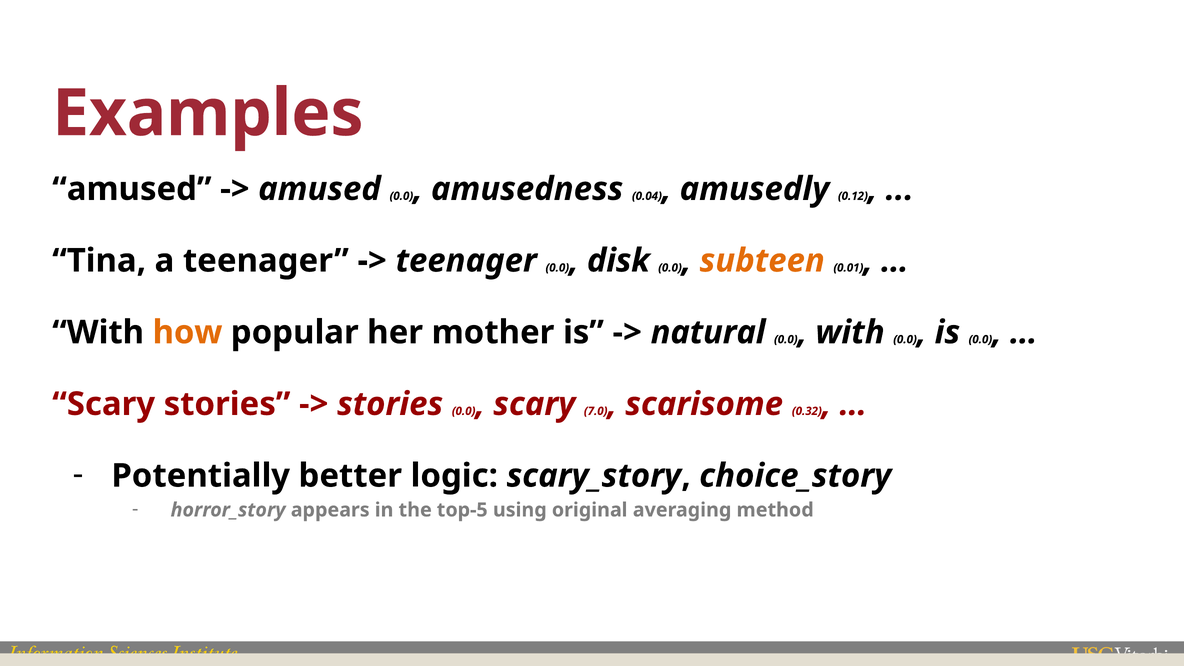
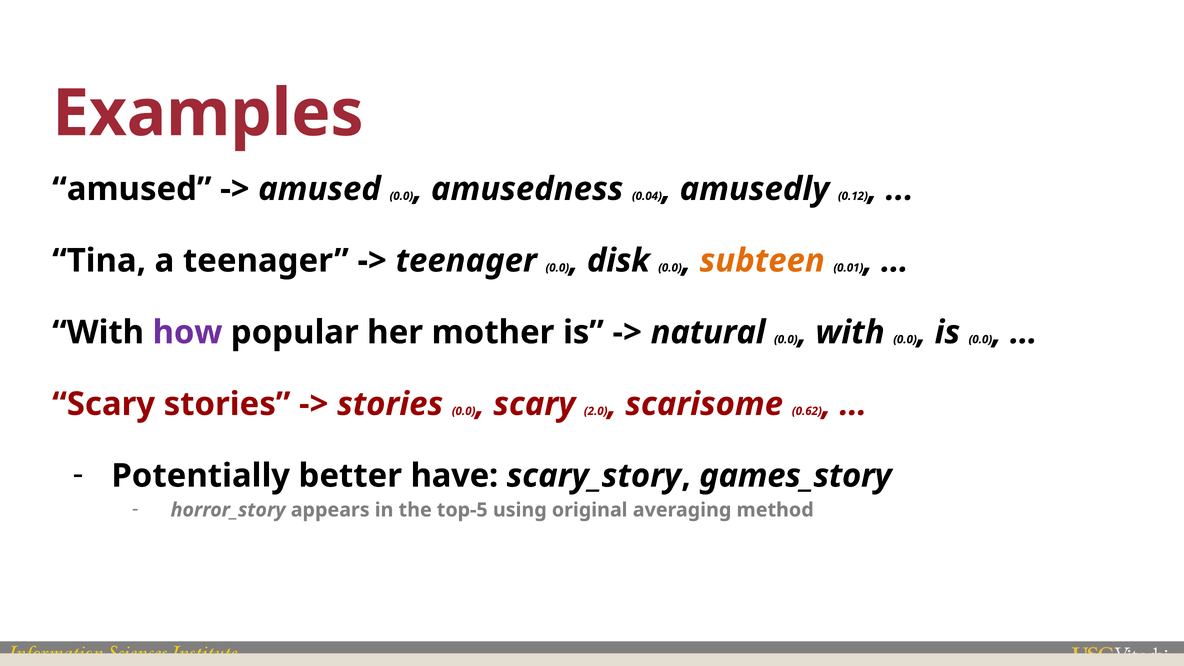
how colour: orange -> purple
7.0: 7.0 -> 2.0
0.32: 0.32 -> 0.62
logic: logic -> have
choice_story: choice_story -> games_story
